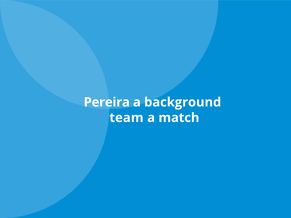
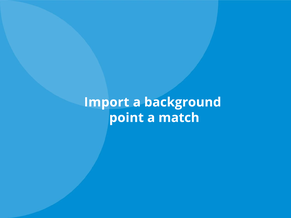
Pereira: Pereira -> Import
team: team -> point
